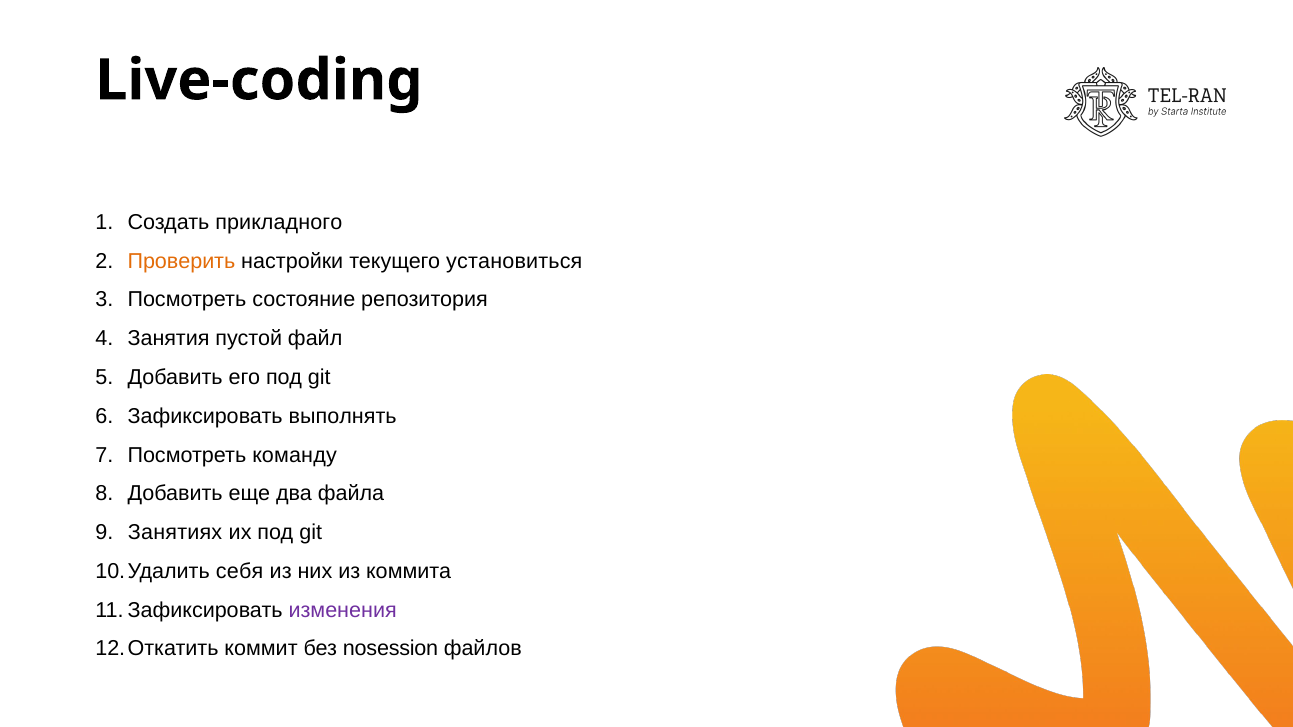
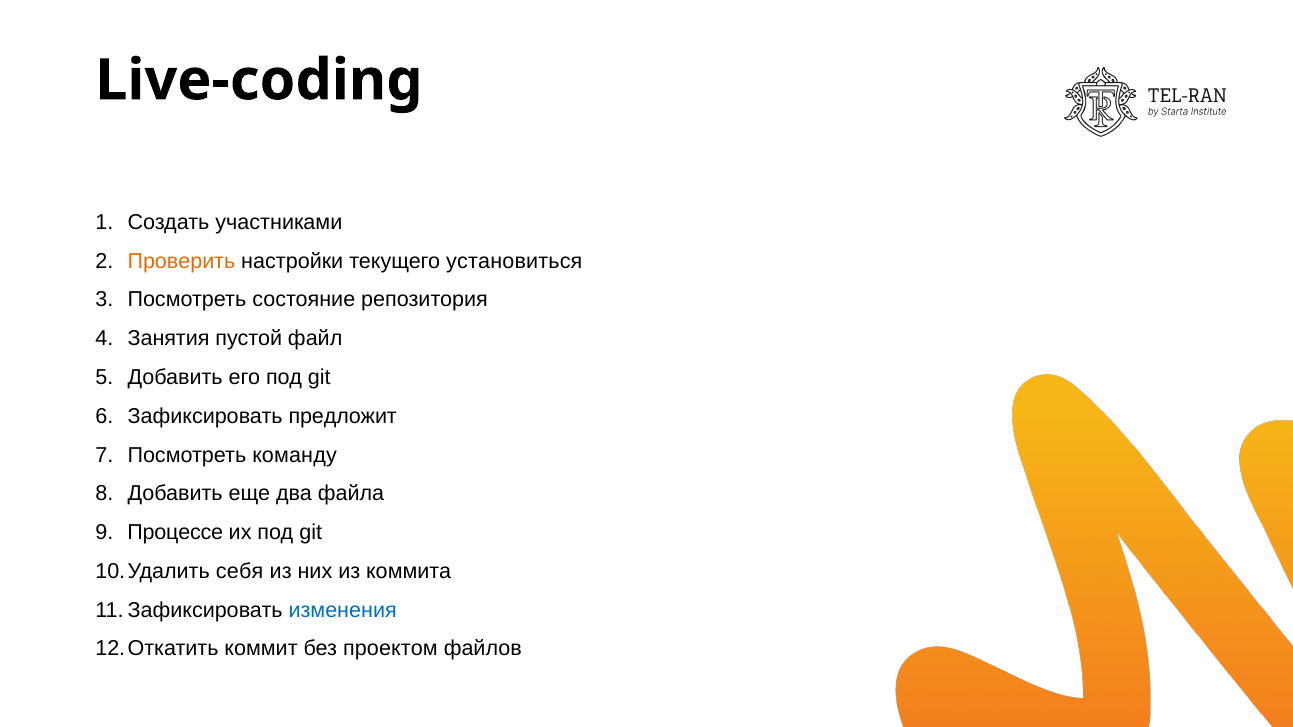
прикладного: прикладного -> участниками
выполнять: выполнять -> предложит
Занятиях: Занятиях -> Процессе
изменения colour: purple -> blue
nosession: nosession -> проектом
